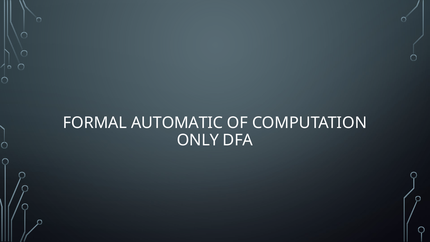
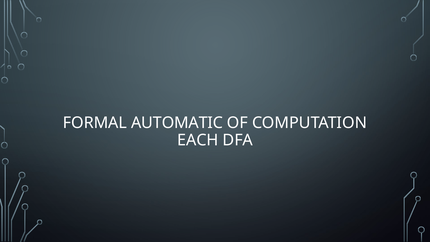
ONLY: ONLY -> EACH
